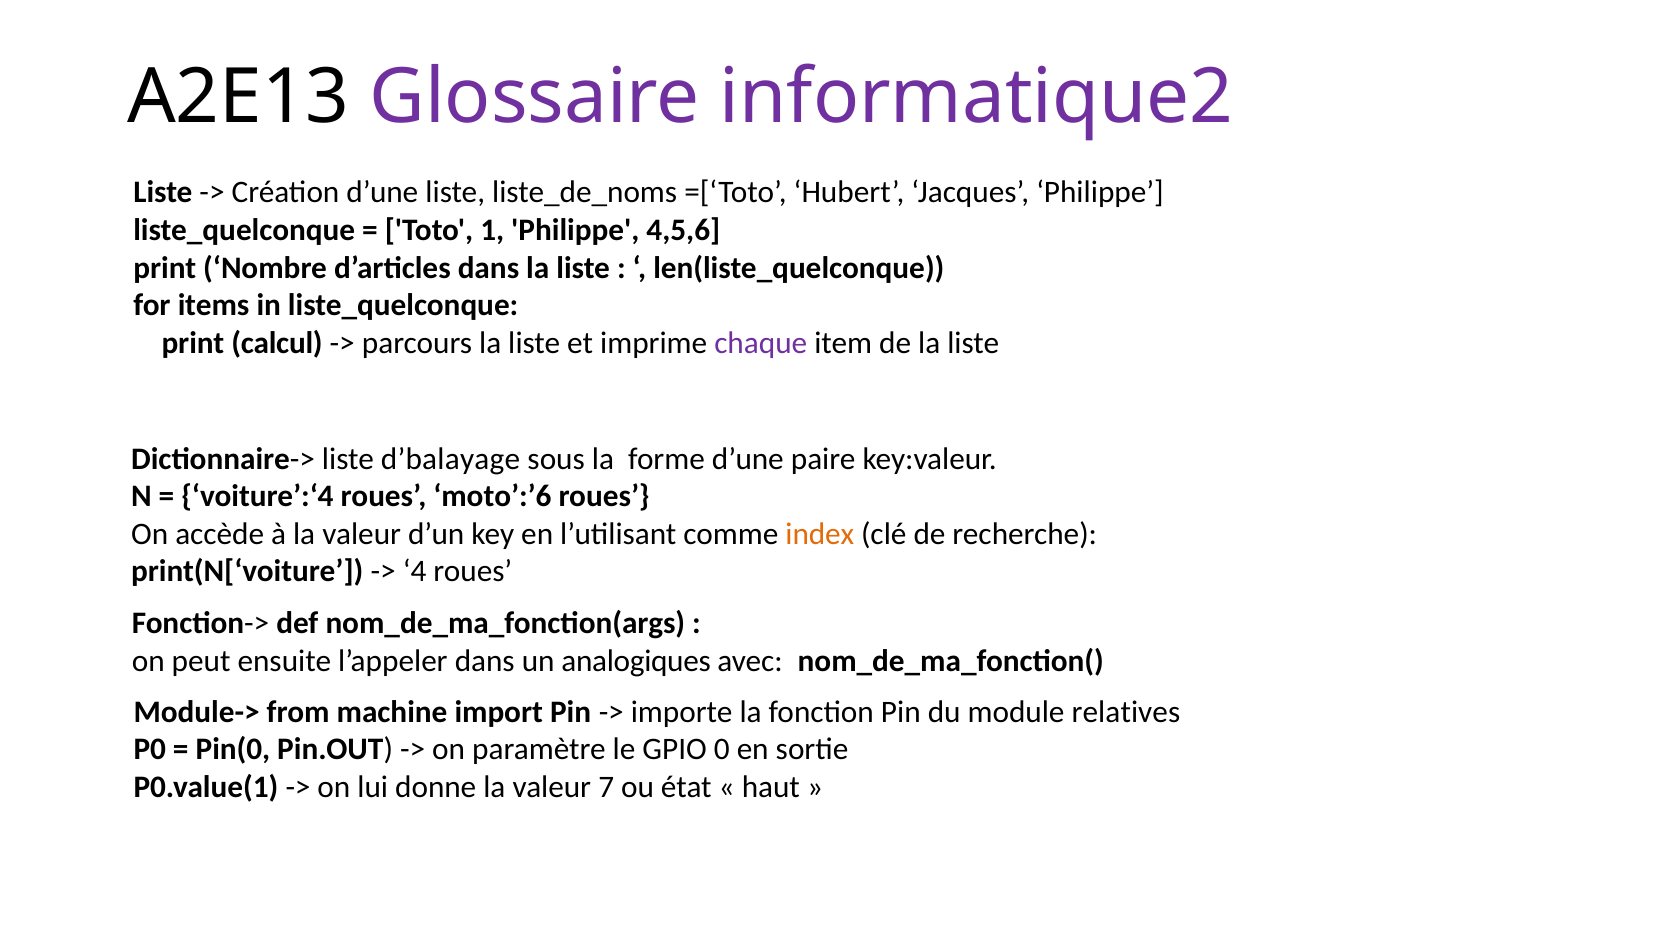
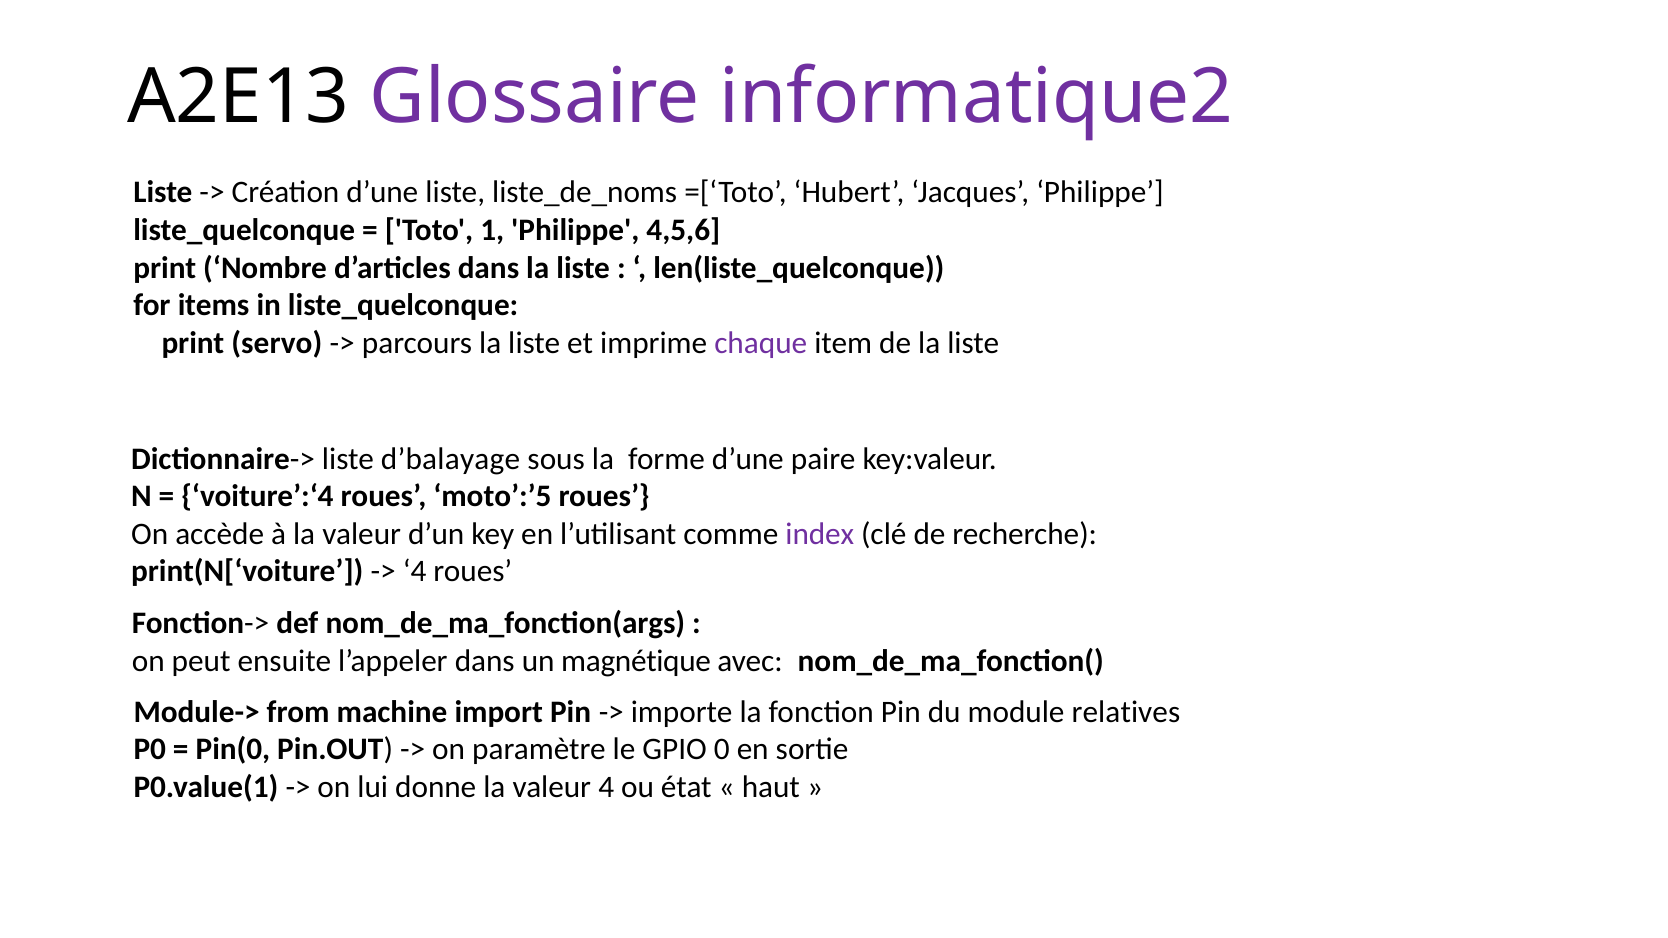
calcul: calcul -> servo
moto’:’6: moto’:’6 -> moto’:’5
index colour: orange -> purple
analogiques: analogiques -> magnétique
valeur 7: 7 -> 4
